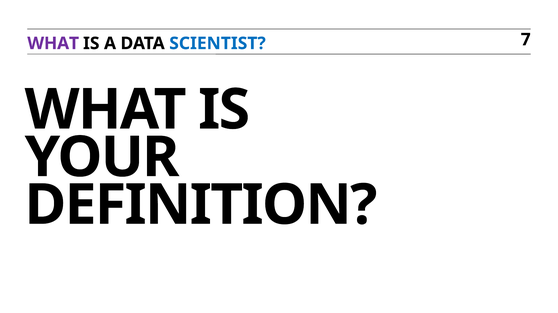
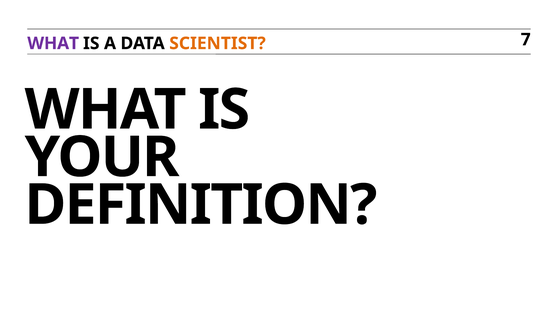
SCIENTIST colour: blue -> orange
